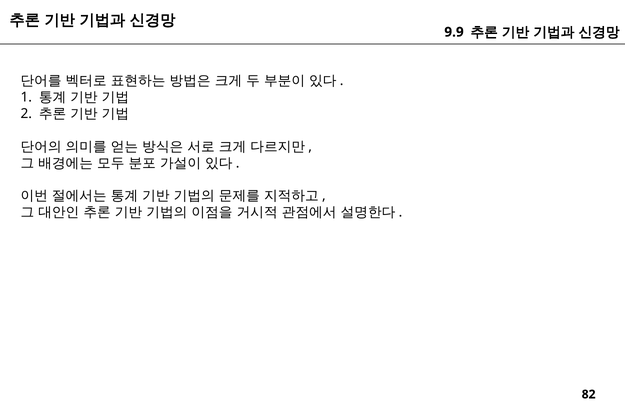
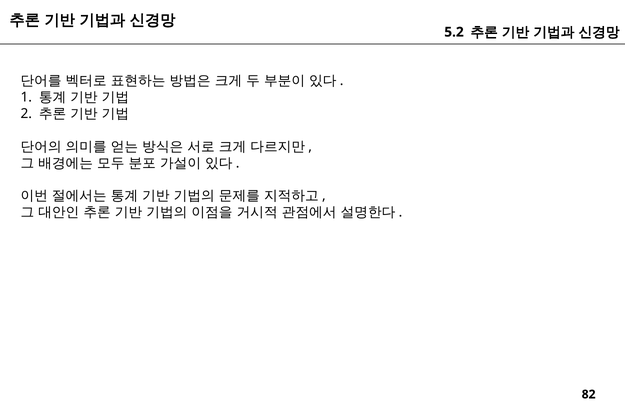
9.9: 9.9 -> 5.2
